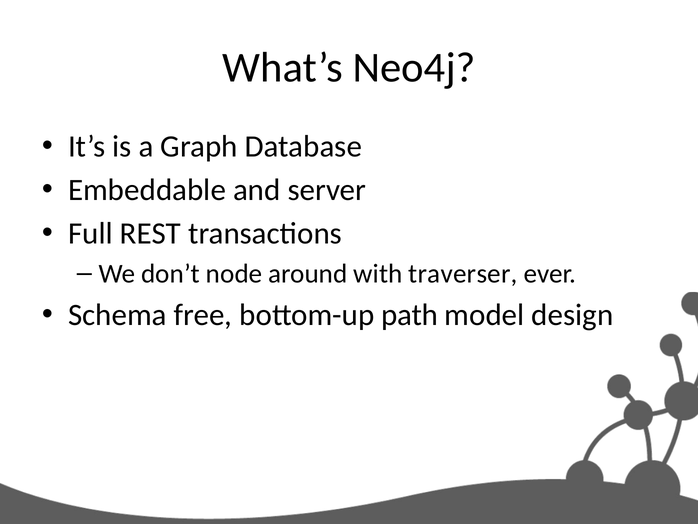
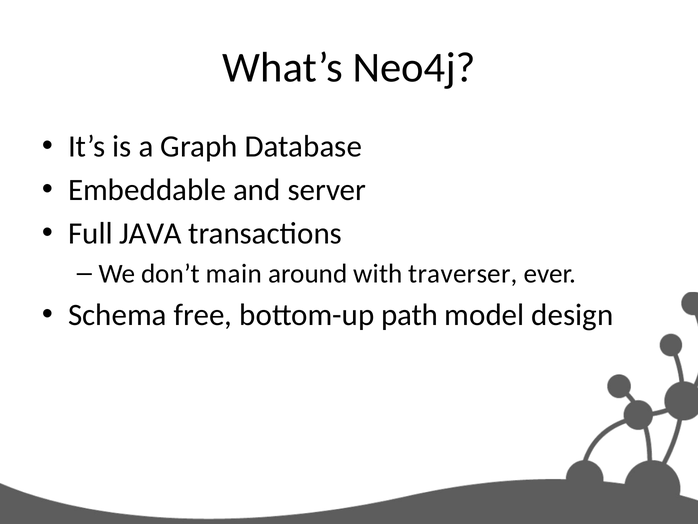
REST: REST -> JAVA
node: node -> main
